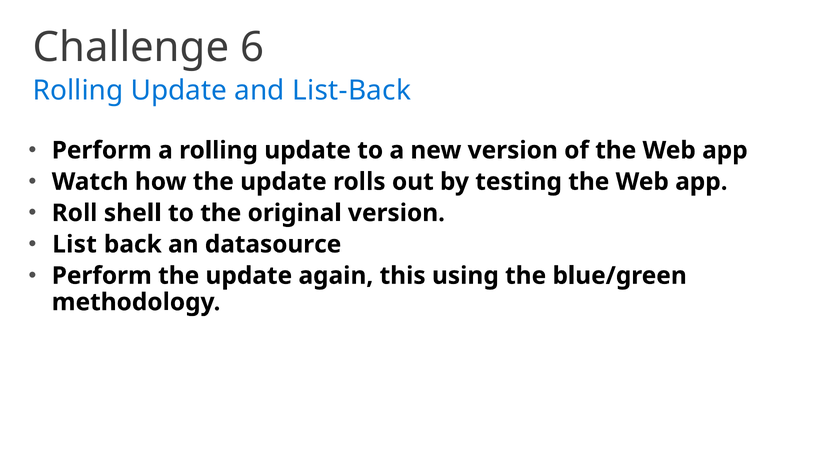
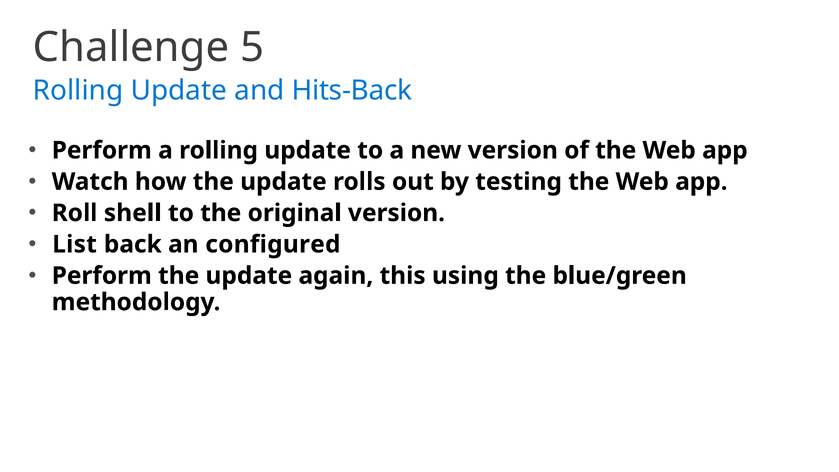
6: 6 -> 5
List-Back: List-Back -> Hits-Back
datasource: datasource -> configured
